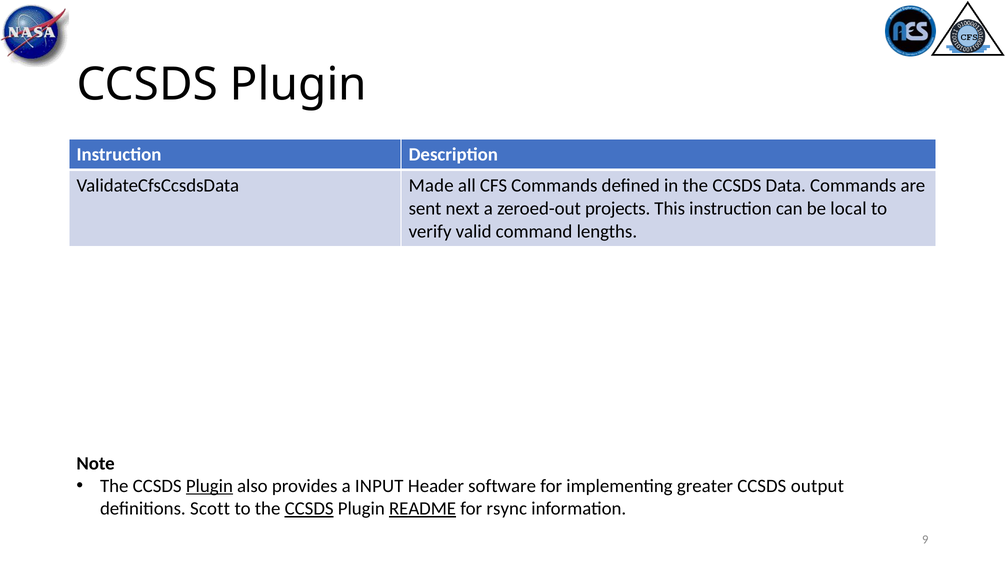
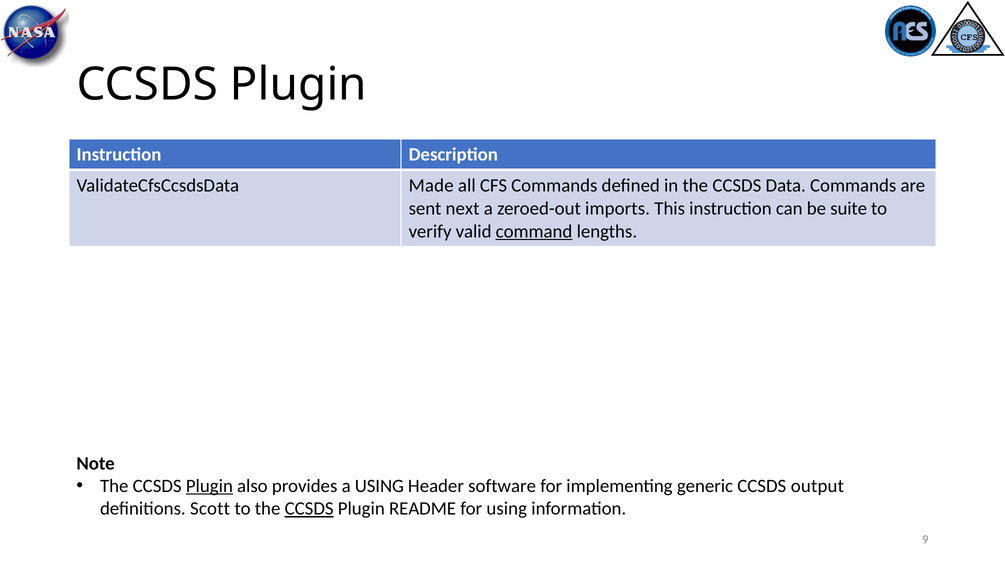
projects: projects -> imports
local: local -> suite
command underline: none -> present
a INPUT: INPUT -> USING
greater: greater -> generic
README underline: present -> none
for rsync: rsync -> using
